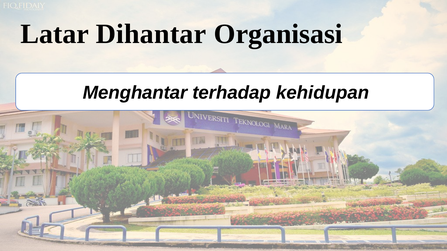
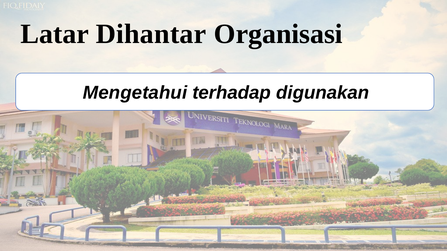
Menghantar: Menghantar -> Mengetahui
kehidupan: kehidupan -> digunakan
